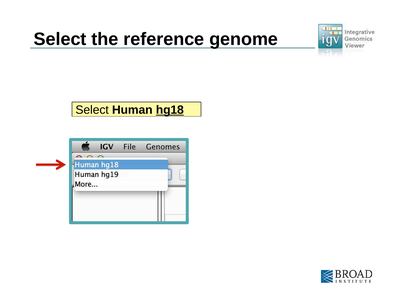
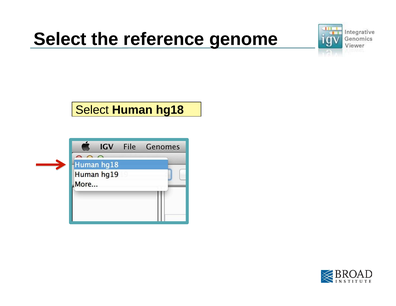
hg18 underline: present -> none
